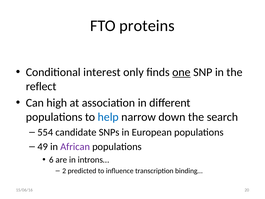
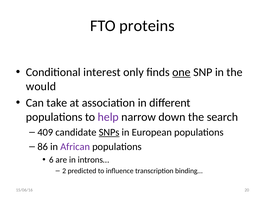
reflect: reflect -> would
high: high -> take
help colour: blue -> purple
554: 554 -> 409
SNPs underline: none -> present
49: 49 -> 86
